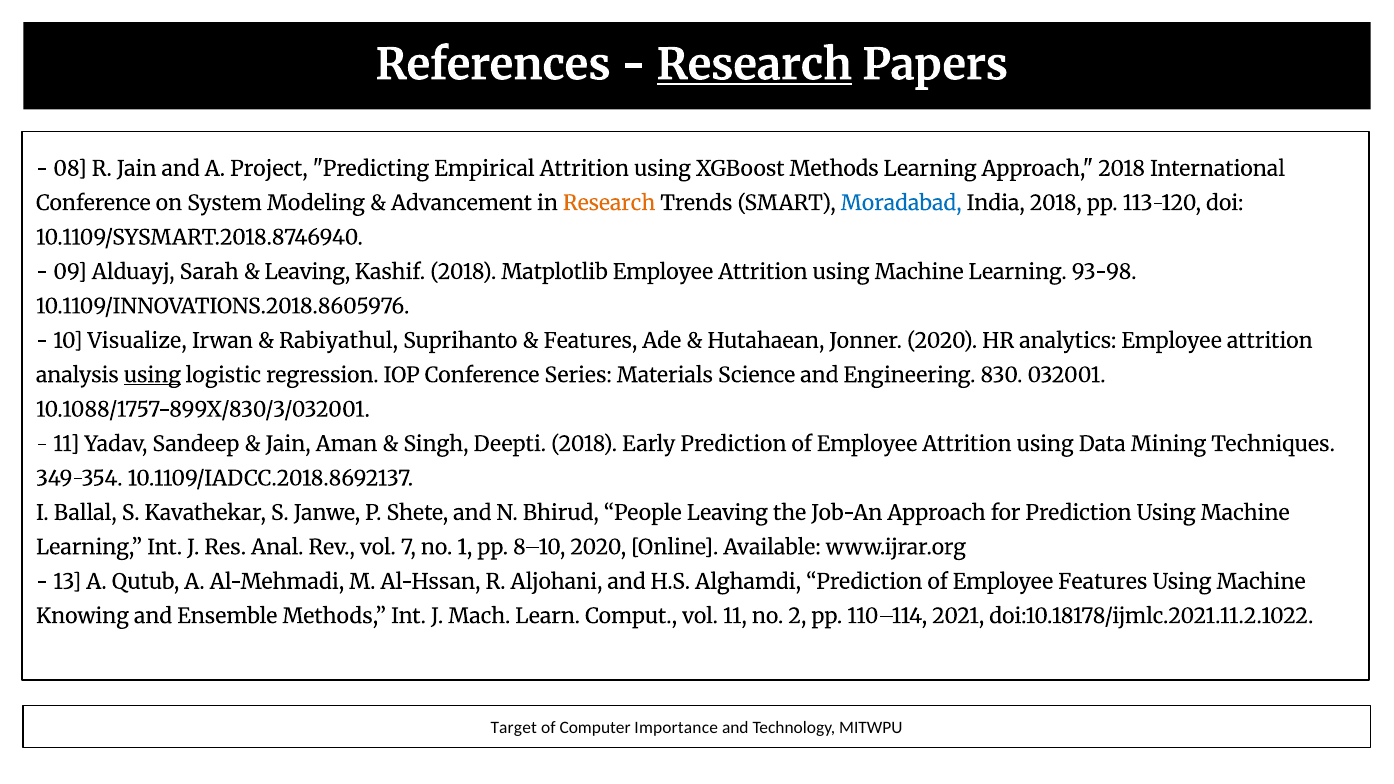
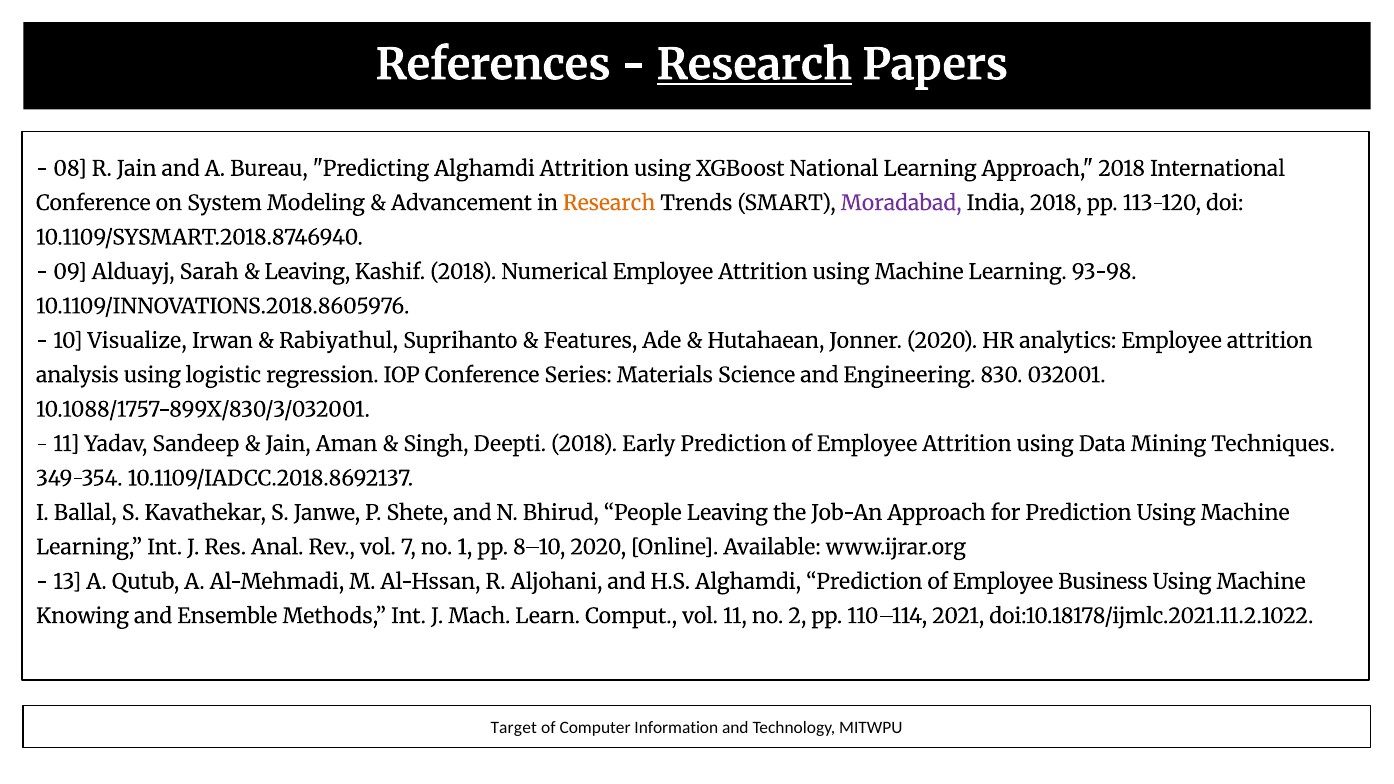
Project: Project -> Bureau
Predicting Empirical: Empirical -> Alghamdi
XGBoost Methods: Methods -> National
Moradabad colour: blue -> purple
Matplotlib: Matplotlib -> Numerical
using at (152, 376) underline: present -> none
Employee Features: Features -> Business
Importance: Importance -> Information
